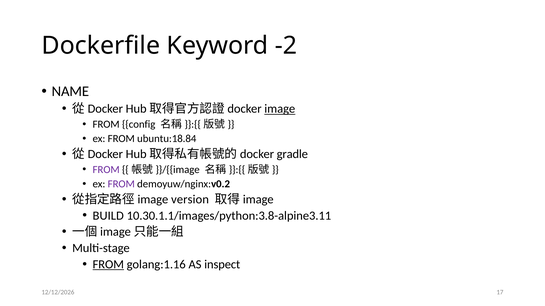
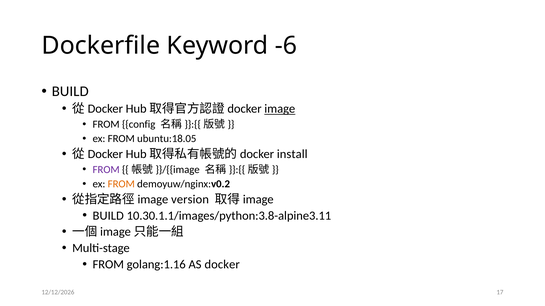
-2: -2 -> -6
NAME at (70, 92): NAME -> BUILD
ubuntu:18.84: ubuntu:18.84 -> ubuntu:18.05
gradle: gradle -> install
FROM at (121, 184) colour: purple -> orange
FROM at (108, 265) underline: present -> none
inspect: inspect -> docker
